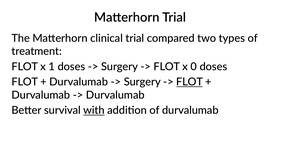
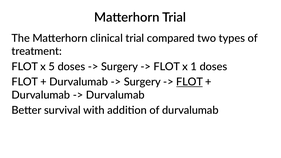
1: 1 -> 5
0: 0 -> 1
with underline: present -> none
